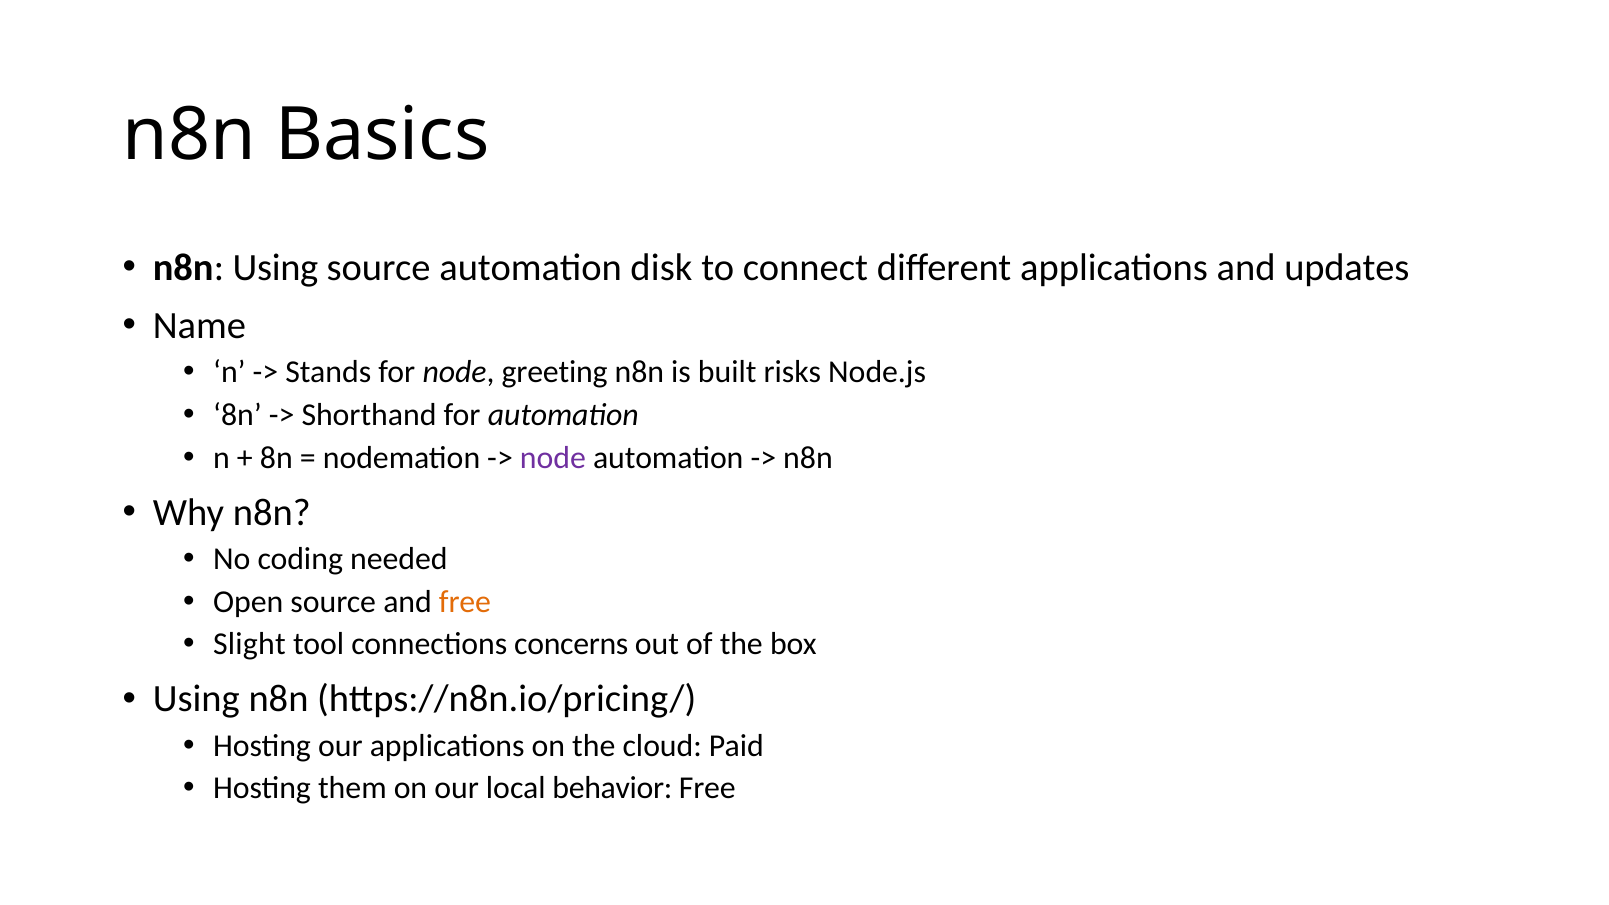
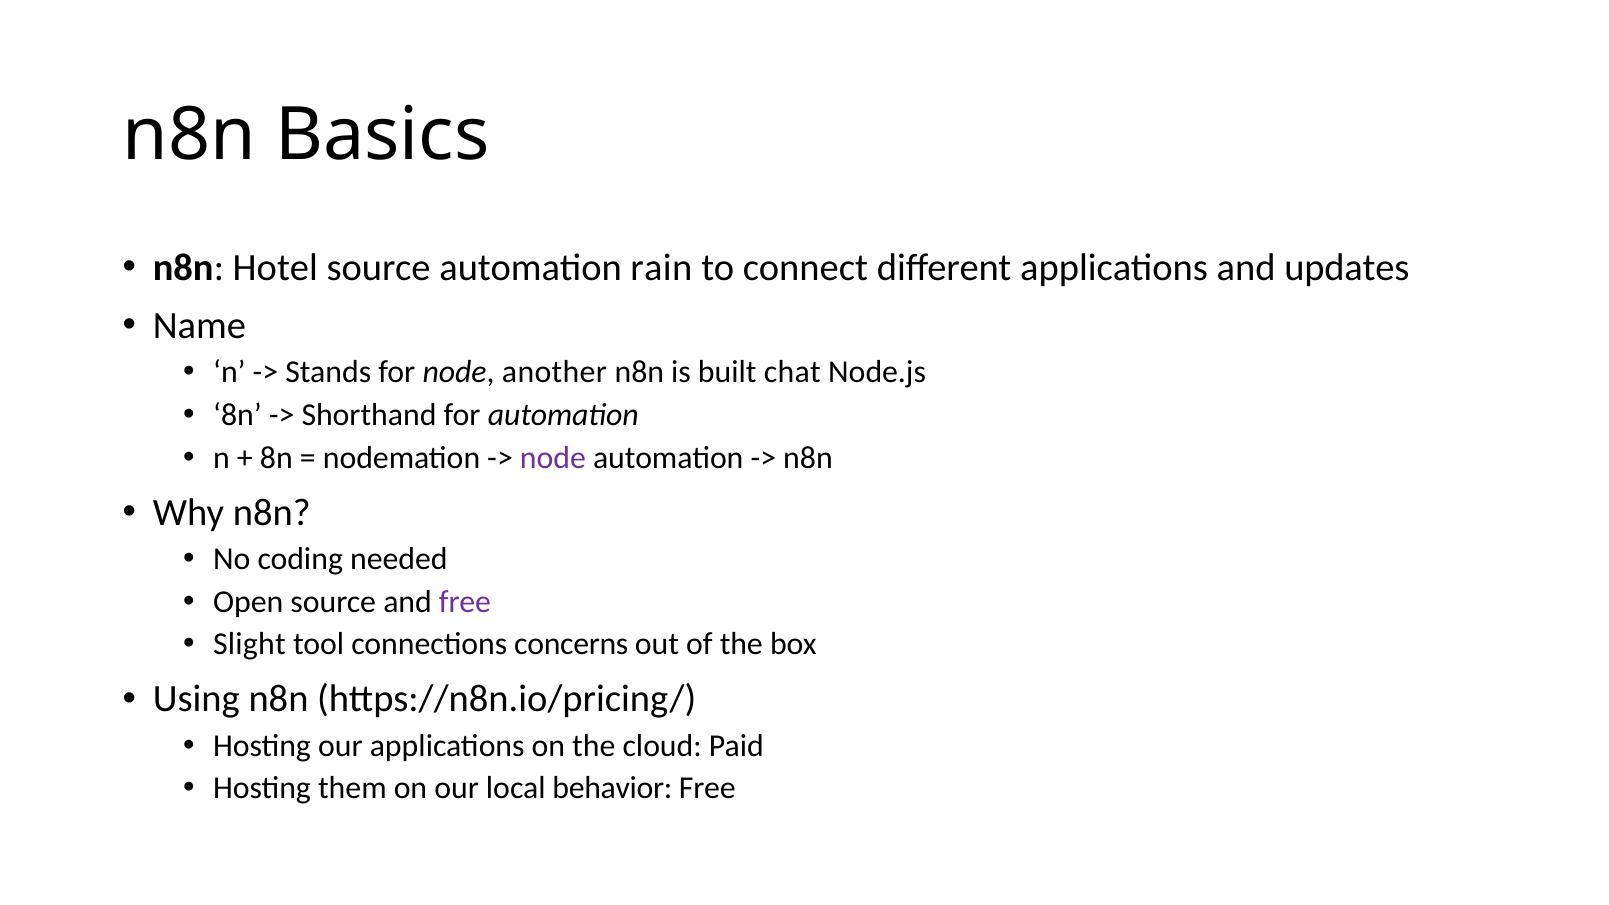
n8n Using: Using -> Hotel
disk: disk -> rain
greeting: greeting -> another
risks: risks -> chat
free at (465, 602) colour: orange -> purple
